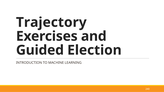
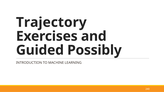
Election: Election -> Possibly
